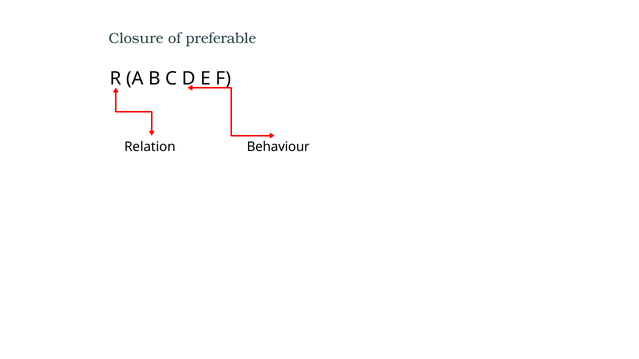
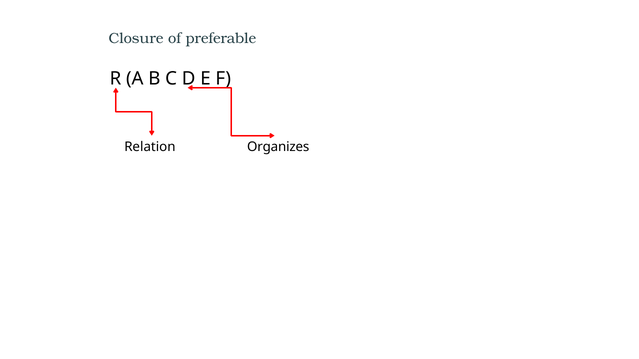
Behaviour: Behaviour -> Organizes
